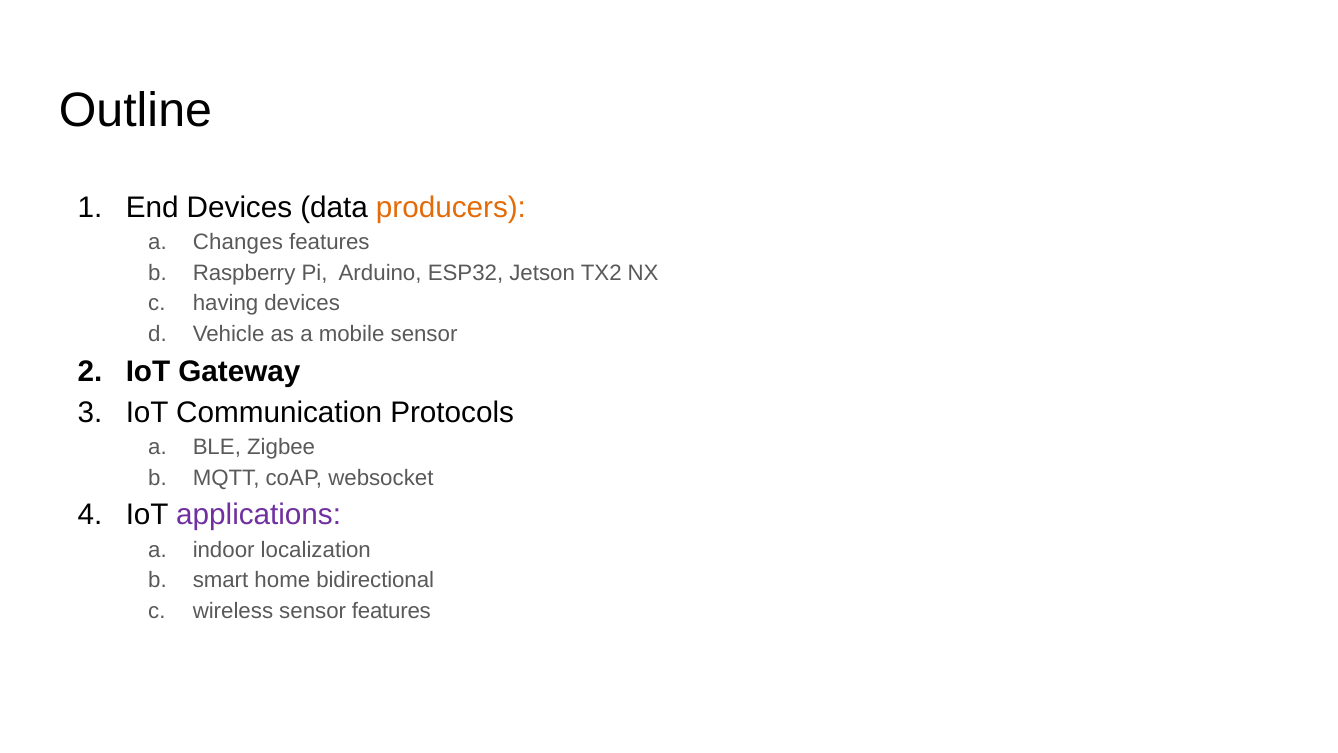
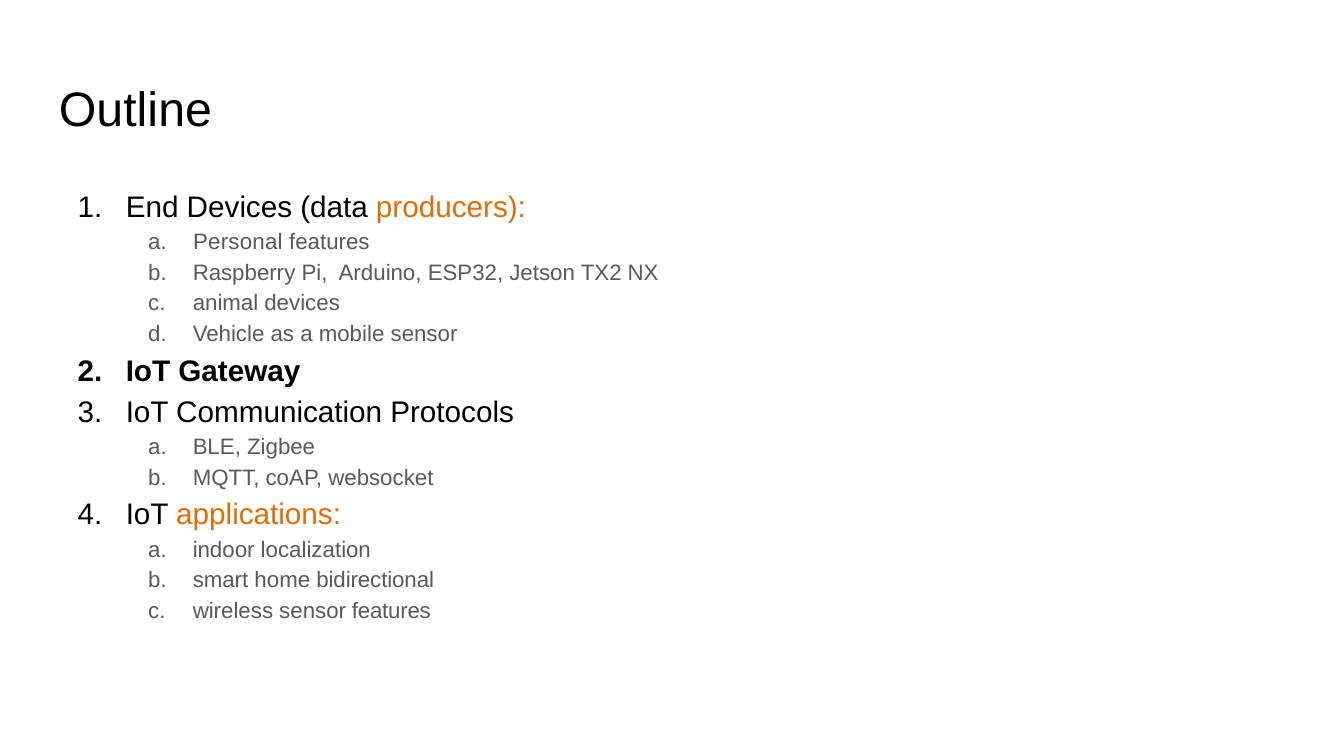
Changes: Changes -> Personal
having: having -> animal
applications colour: purple -> orange
